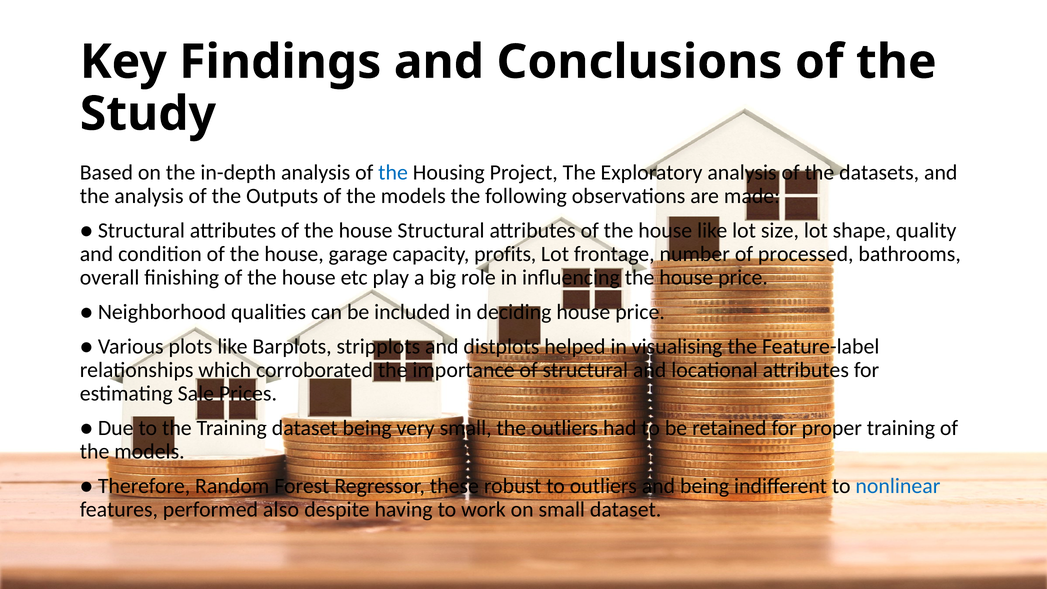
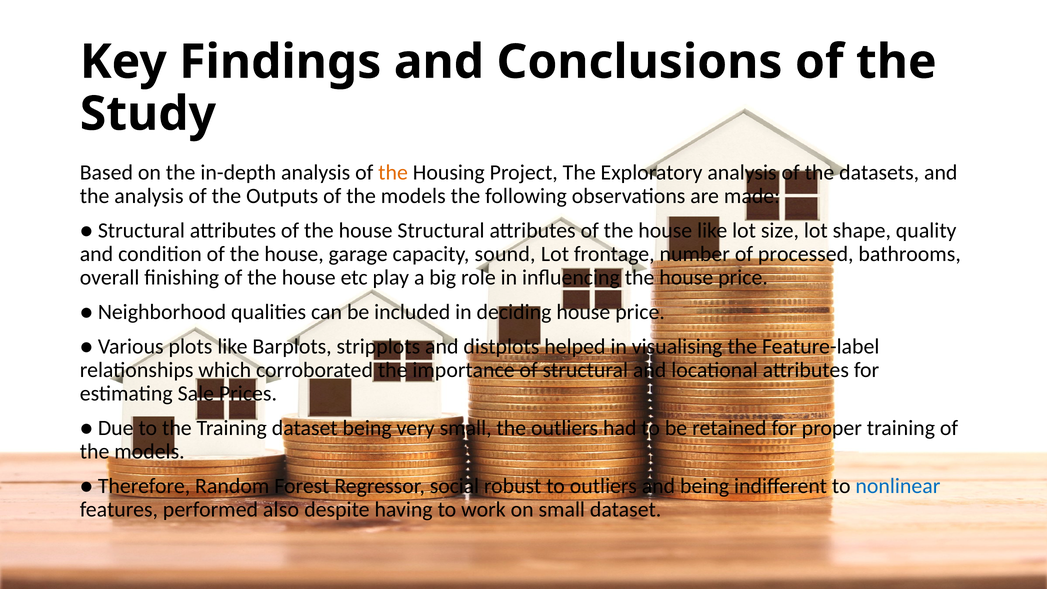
the at (393, 172) colour: blue -> orange
profits: profits -> sound
these: these -> social
